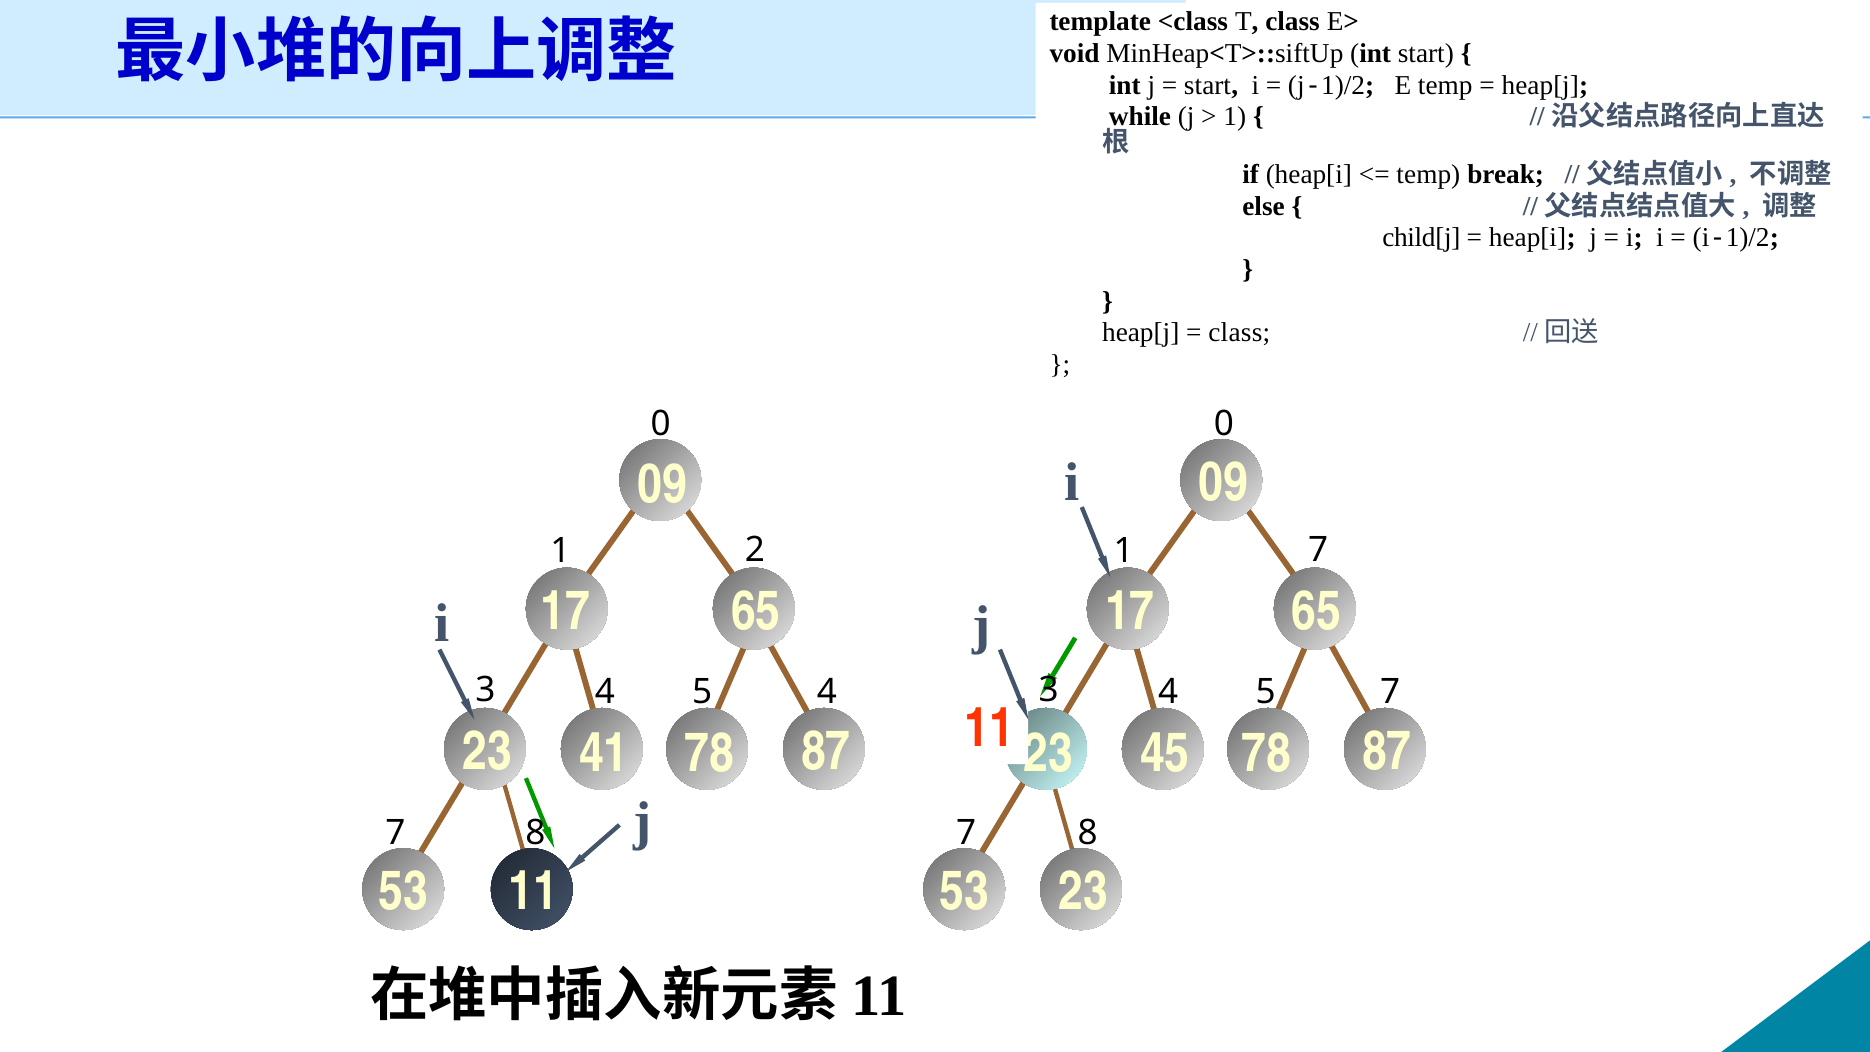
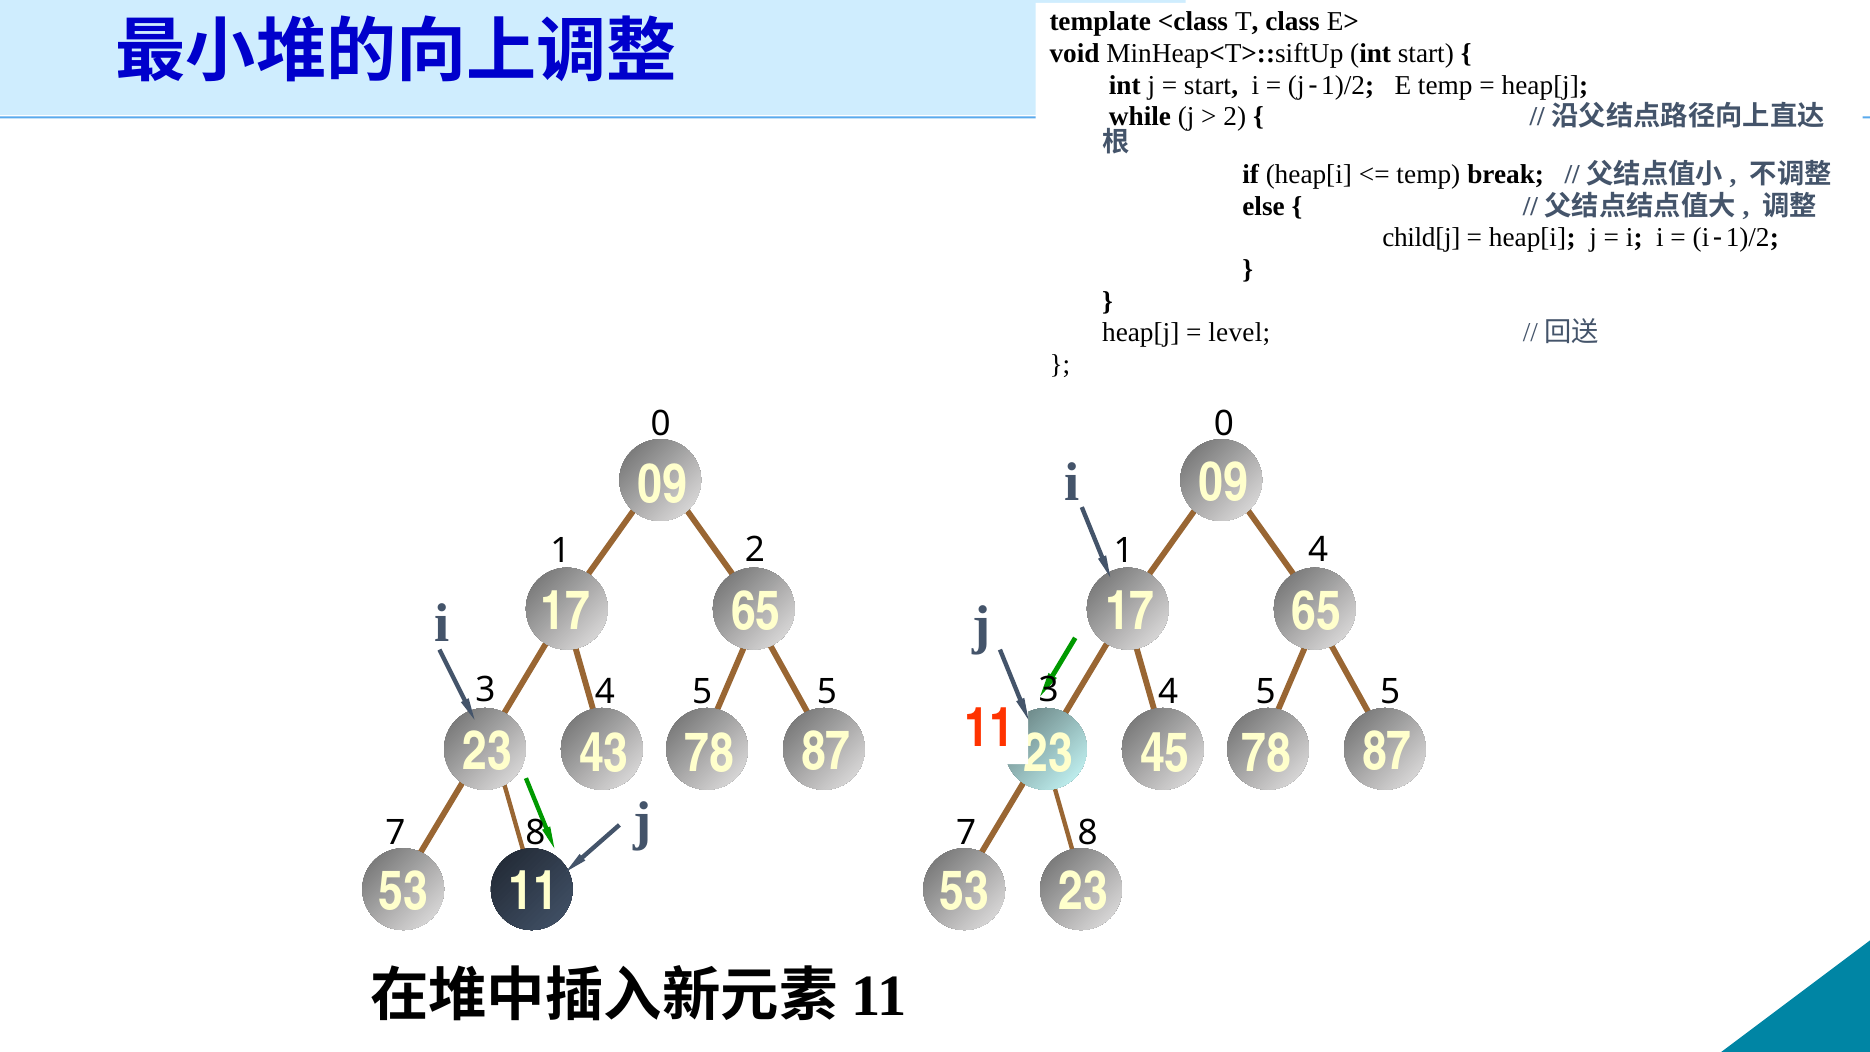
1 at (1235, 117): 1 -> 2
class at (1239, 333): class -> level
1 7: 7 -> 4
4 at (827, 692): 4 -> 5
7 at (1390, 692): 7 -> 5
41: 41 -> 43
